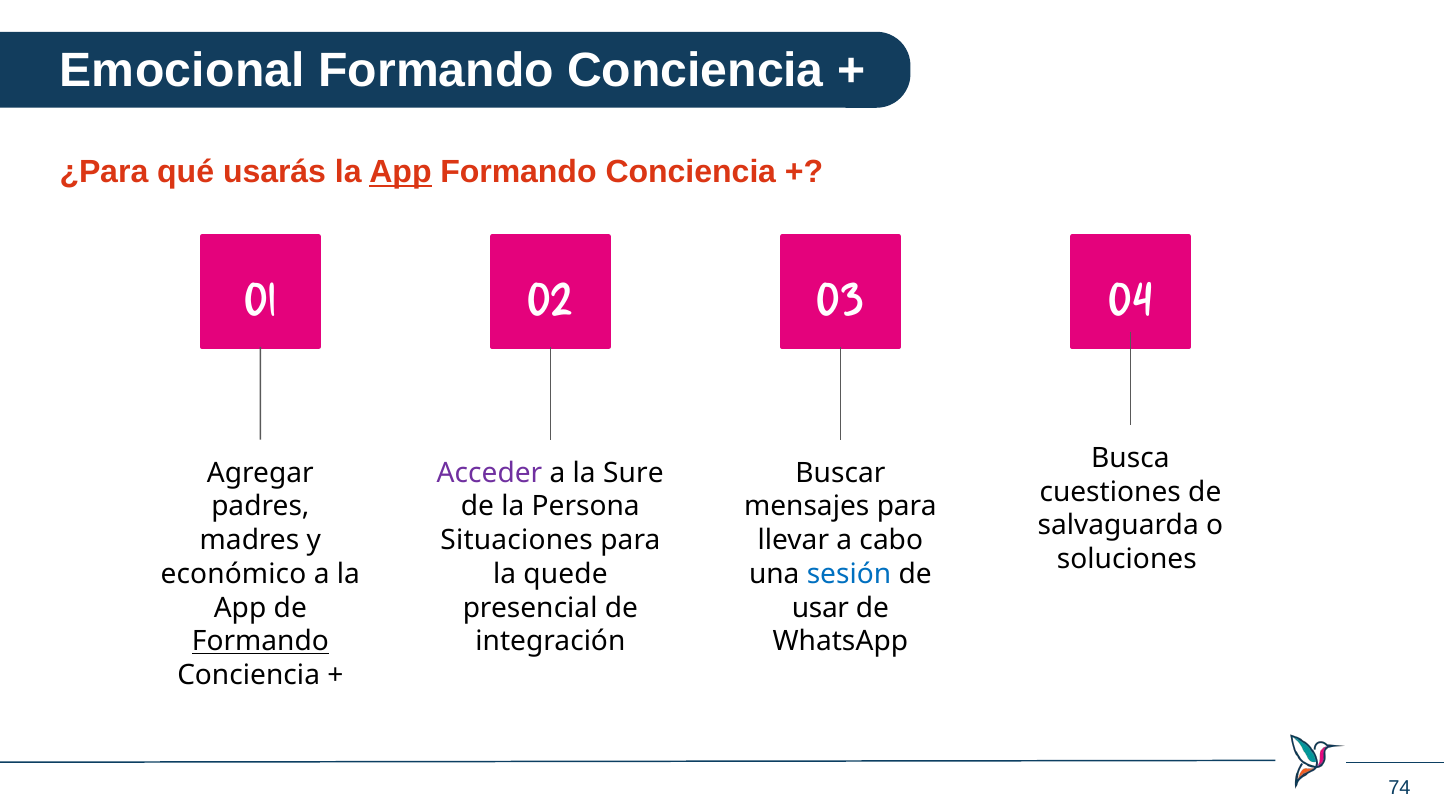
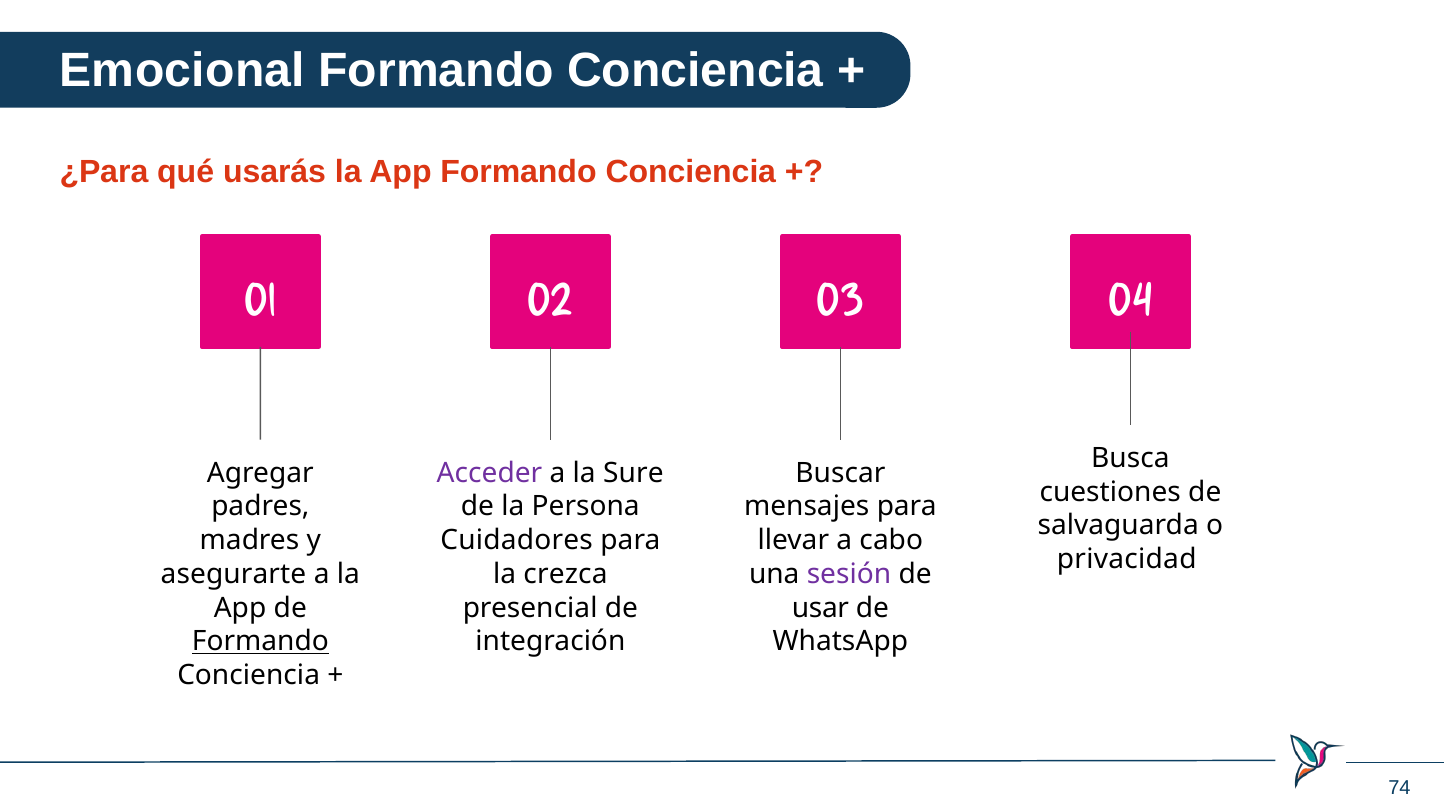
App at (400, 172) underline: present -> none
Situaciones: Situaciones -> Cuidadores
soluciones: soluciones -> privacidad
económico: económico -> asegurarte
quede: quede -> crezca
sesión colour: blue -> purple
